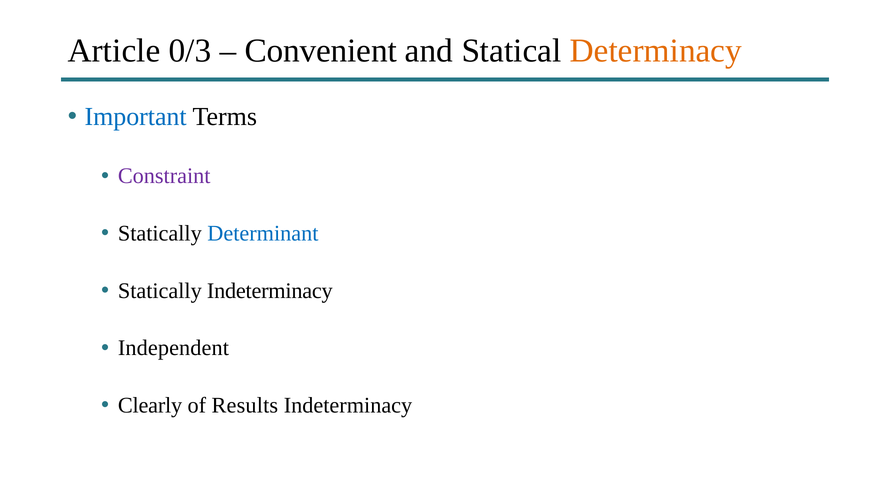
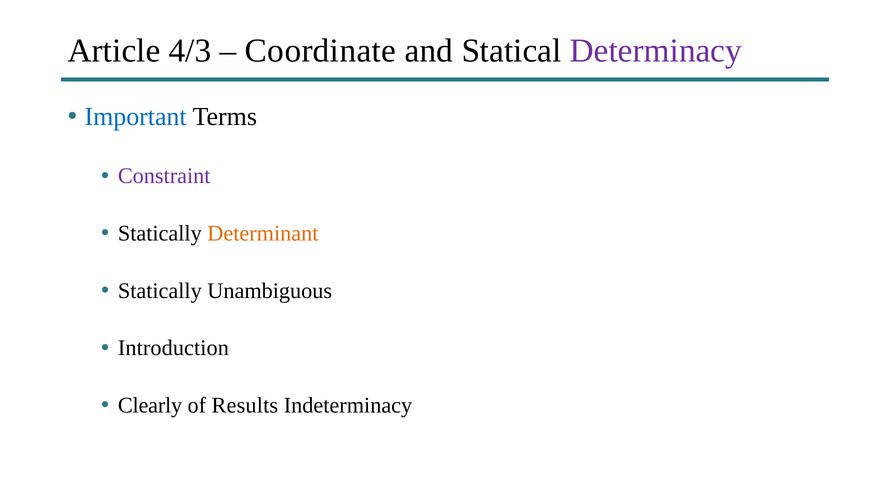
0/3: 0/3 -> 4/3
Convenient: Convenient -> Coordinate
Determinacy colour: orange -> purple
Determinant colour: blue -> orange
Statically Indeterminacy: Indeterminacy -> Unambiguous
Independent: Independent -> Introduction
